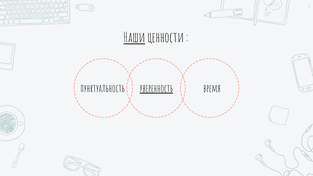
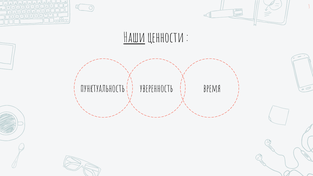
уверенность underline: present -> none
